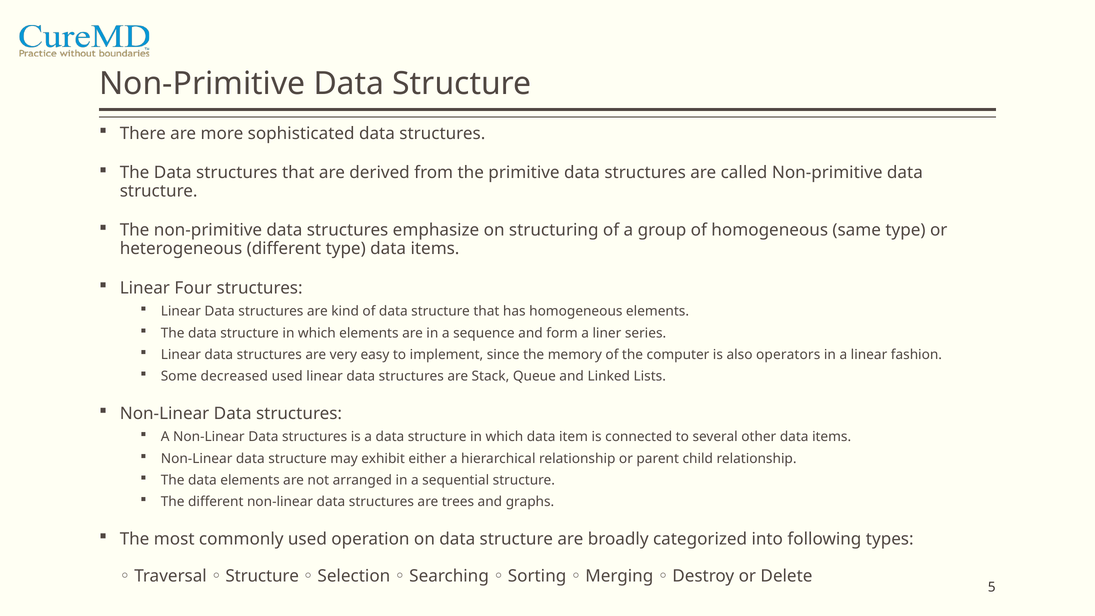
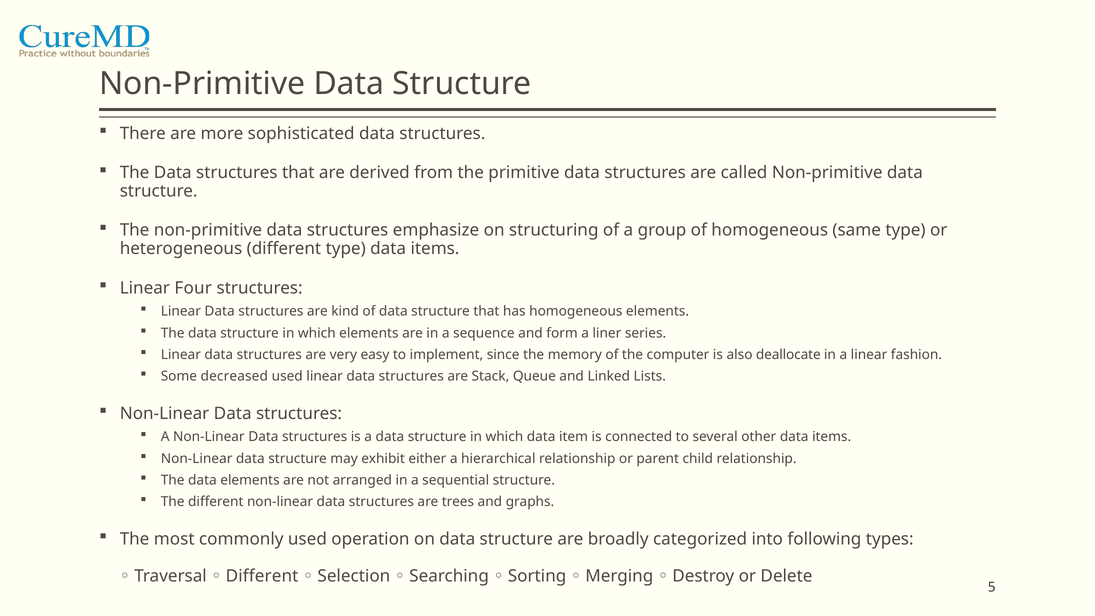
operators: operators -> deallocate
Traversal Structure: Structure -> Different
